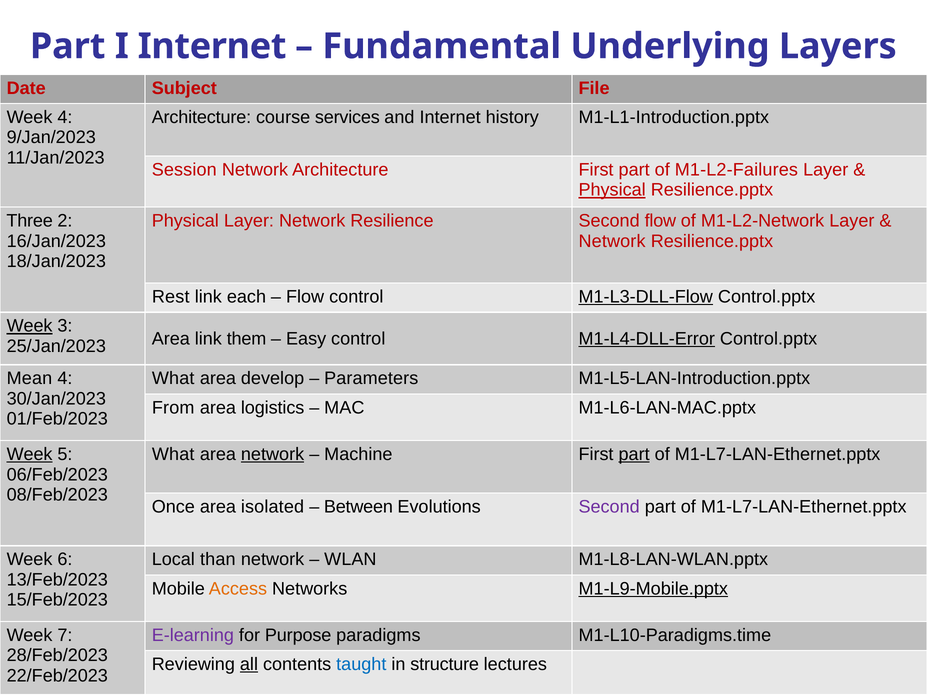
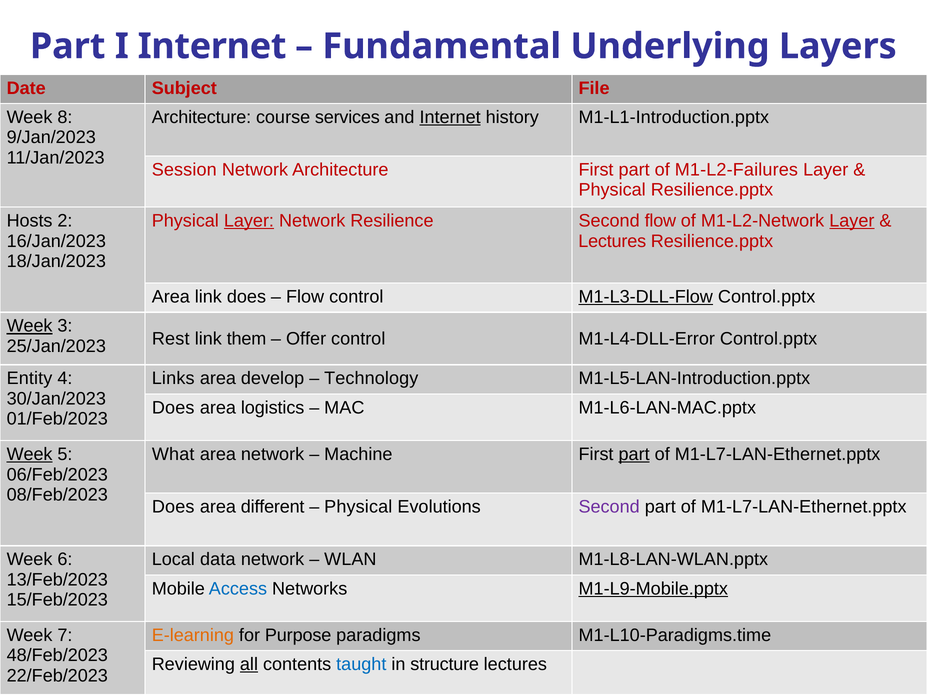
Week 4: 4 -> 8
Internet at (450, 117) underline: none -> present
Physical at (612, 190) underline: present -> none
Three: Three -> Hosts
Layer at (249, 221) underline: none -> present
Layer at (852, 221) underline: none -> present
Network at (612, 241): Network -> Lectures
Rest at (171, 297): Rest -> Area
link each: each -> does
Area at (171, 339): Area -> Rest
Easy: Easy -> Offer
M1-L4-DLL-Error underline: present -> none
Mean: Mean -> Entity
What at (173, 379): What -> Links
Parameters: Parameters -> Technology
From at (173, 408): From -> Does
network at (273, 455) underline: present -> none
Once at (173, 507): Once -> Does
isolated: isolated -> different
Between at (358, 507): Between -> Physical
than: than -> data
Access colour: orange -> blue
E-learning colour: purple -> orange
28/Feb/2023: 28/Feb/2023 -> 48/Feb/2023
